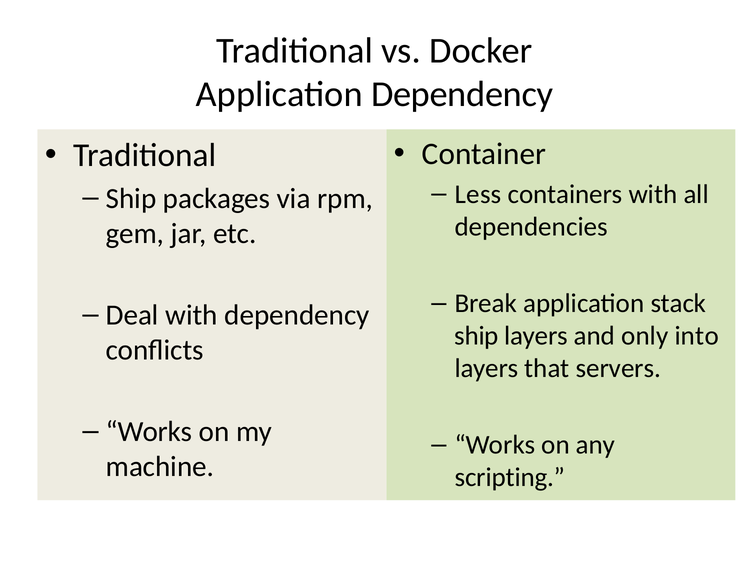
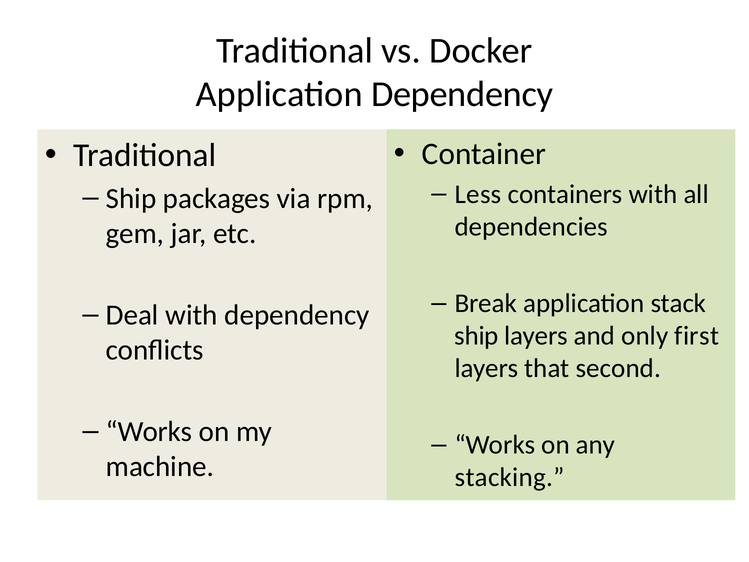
into: into -> first
servers: servers -> second
scripting: scripting -> stacking
